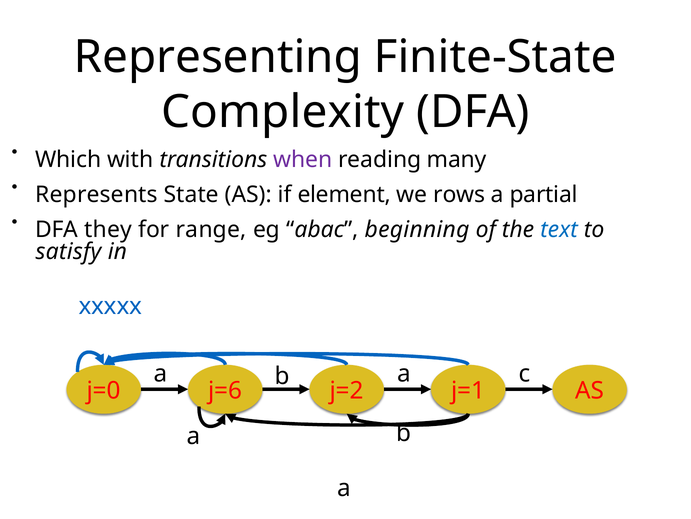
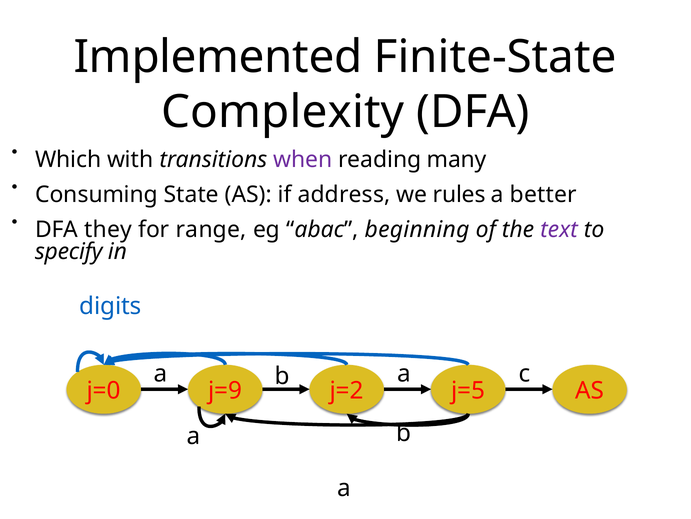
Representing: Representing -> Implemented
Represents: Represents -> Consuming
element: element -> address
rows: rows -> rules
partial: partial -> better
text colour: blue -> purple
satisfy: satisfy -> specify
xxxxx: xxxxx -> digits
j=6: j=6 -> j=9
j=1: j=1 -> j=5
